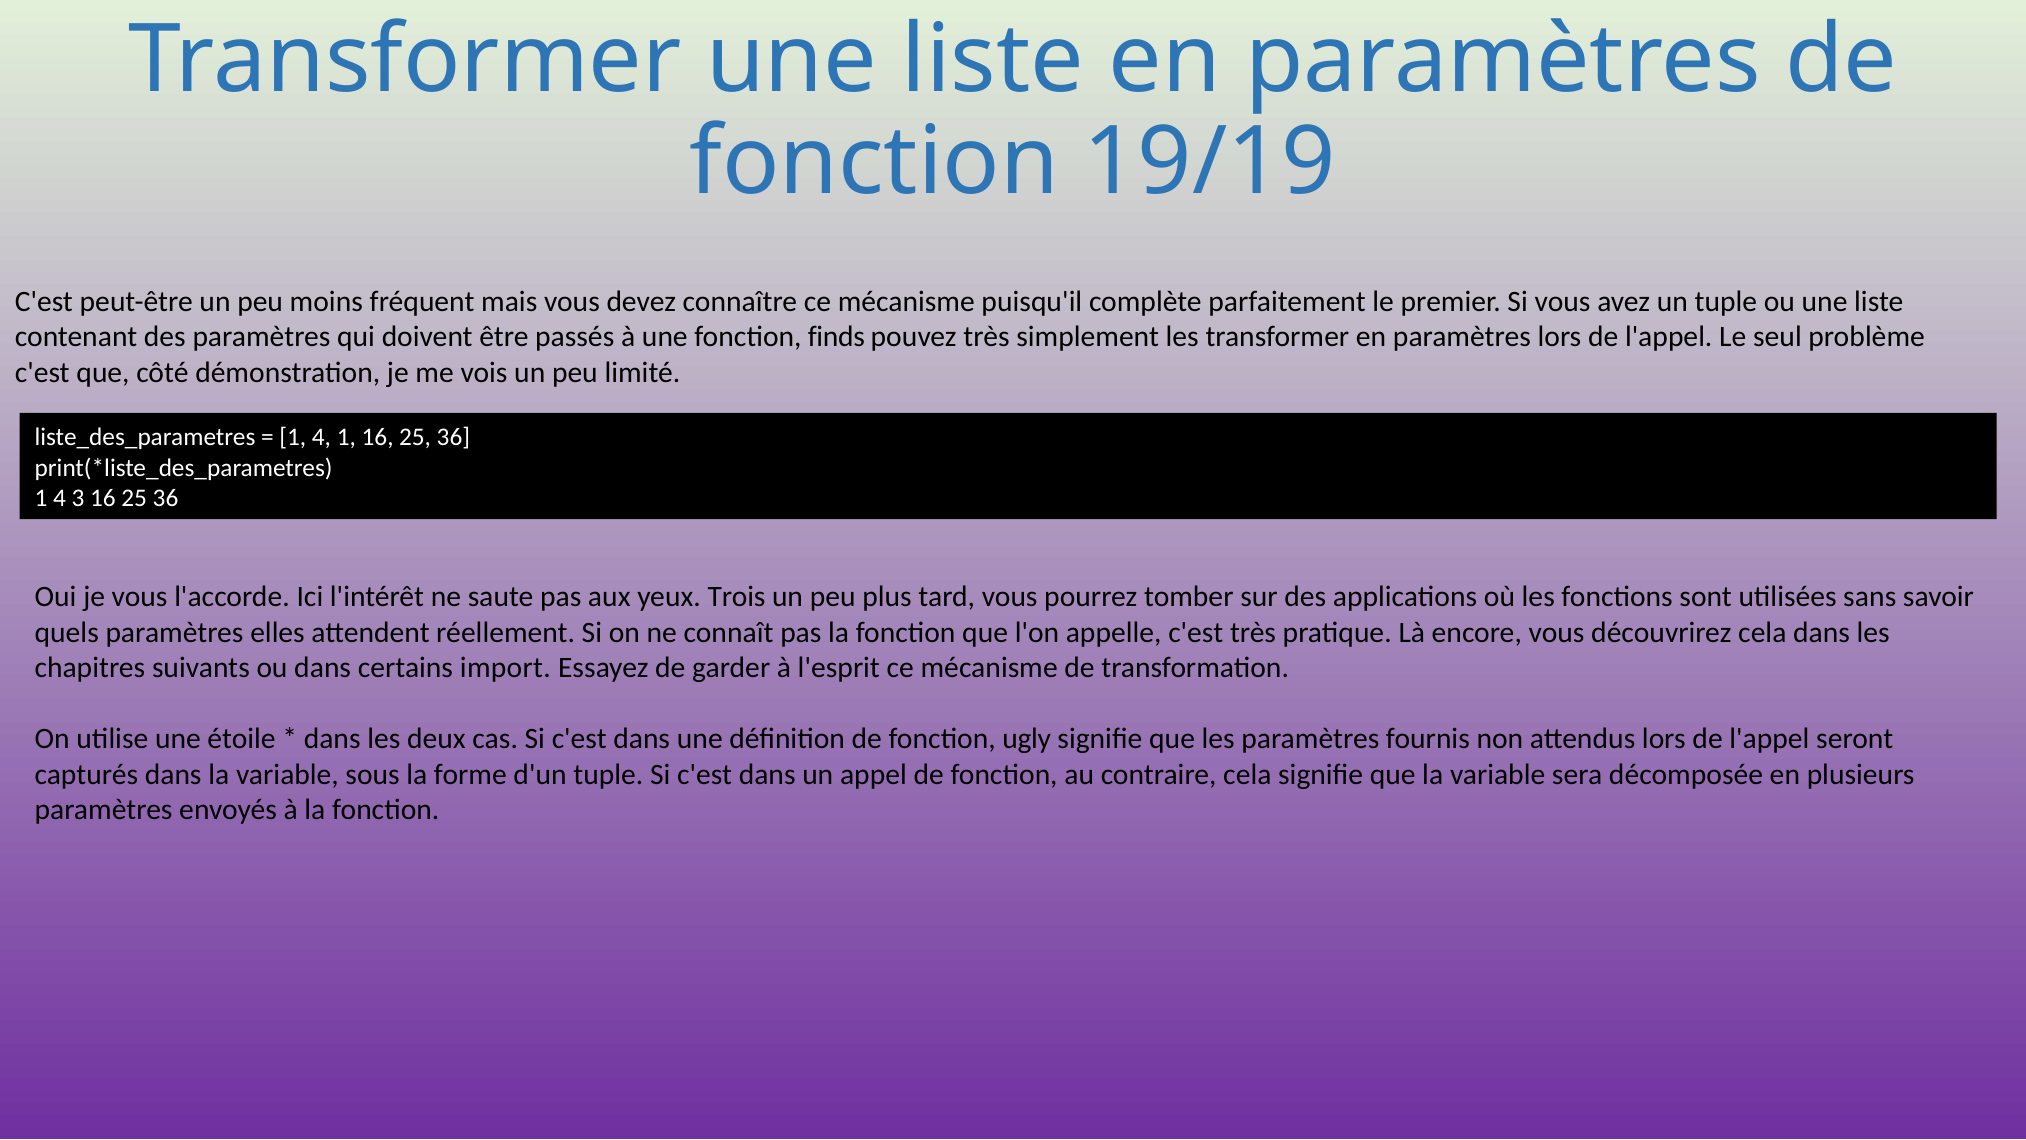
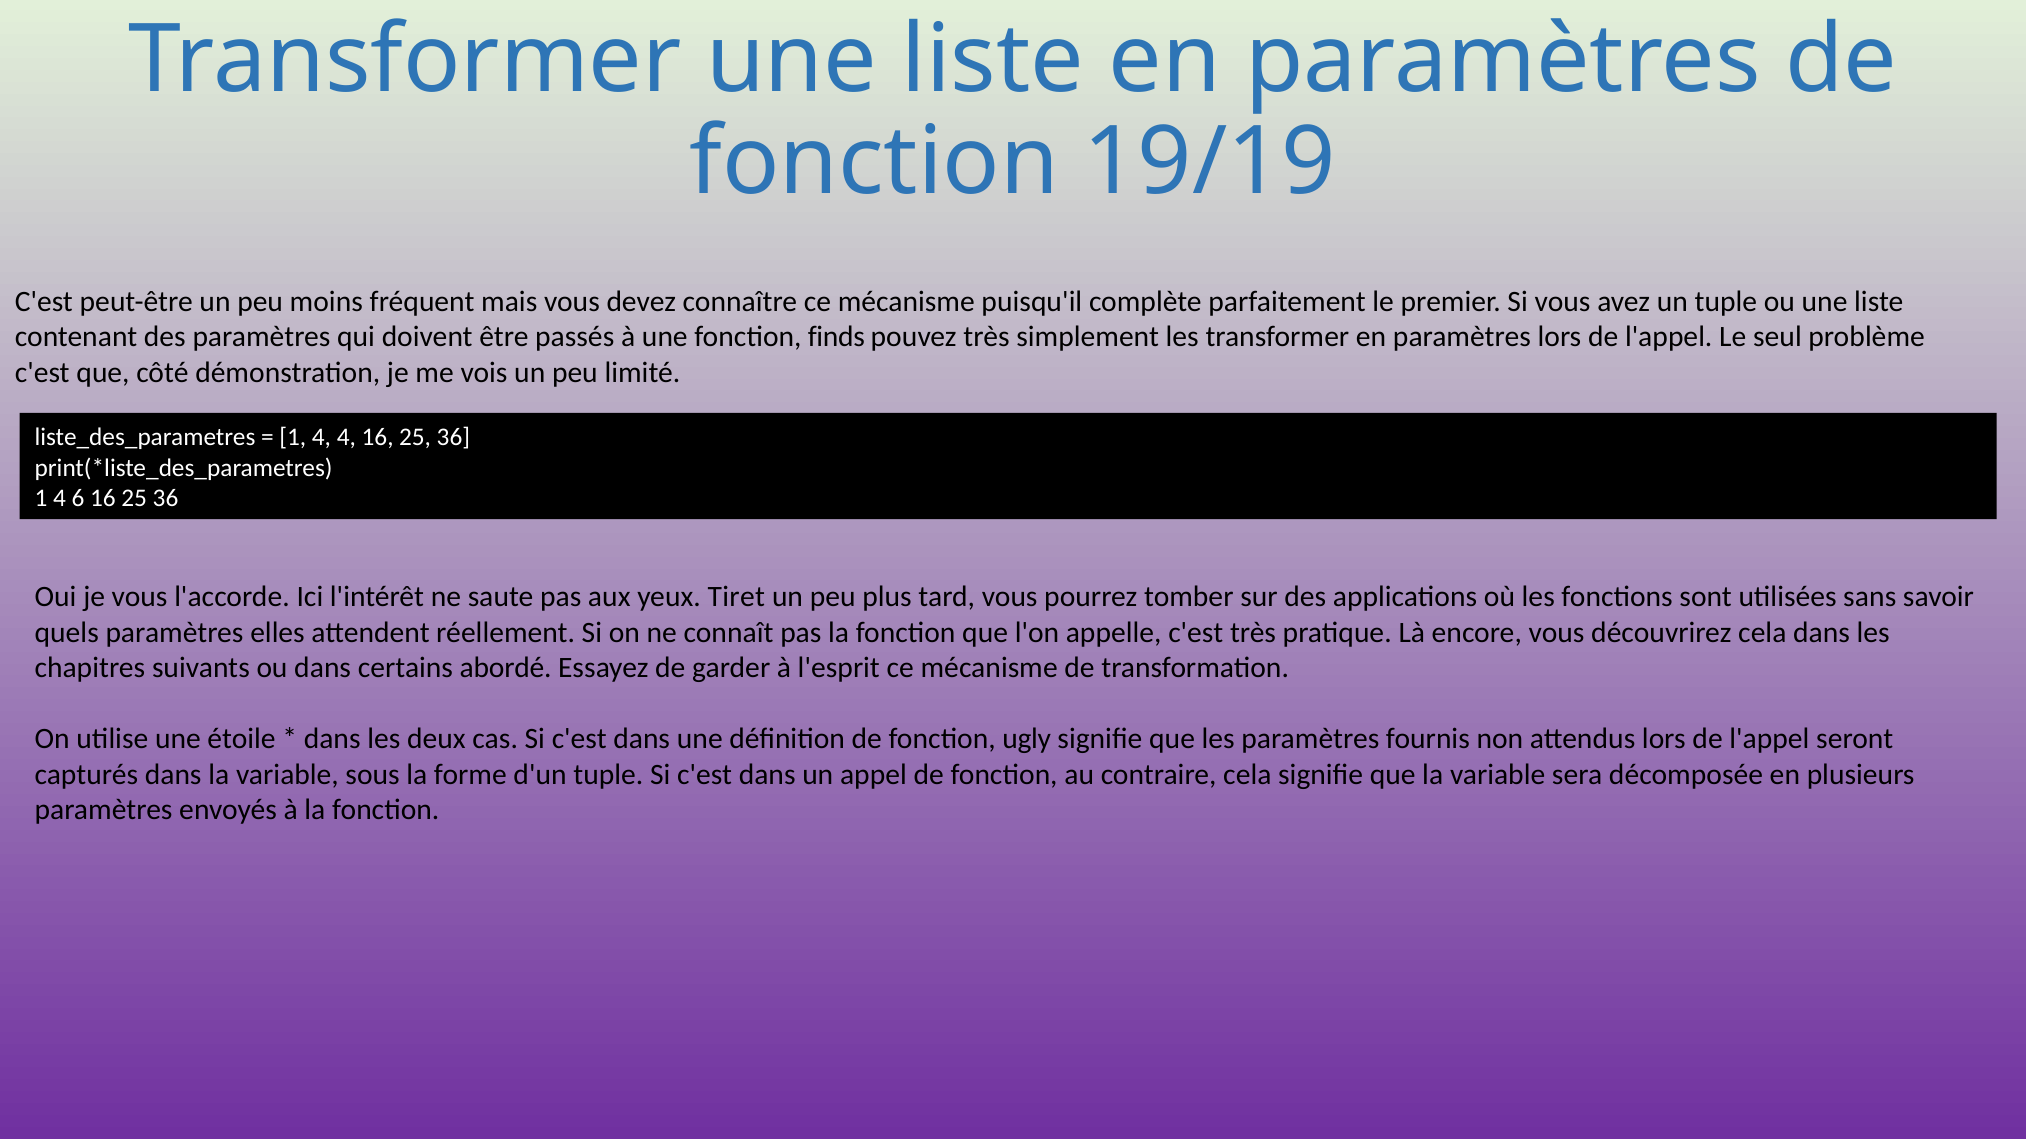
4 1: 1 -> 4
3: 3 -> 6
Trois: Trois -> Tiret
import: import -> abordé
